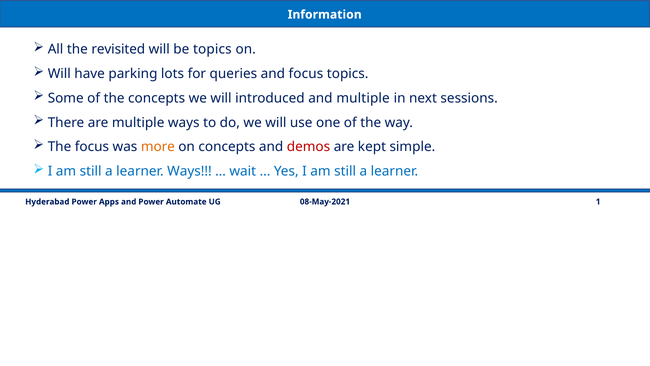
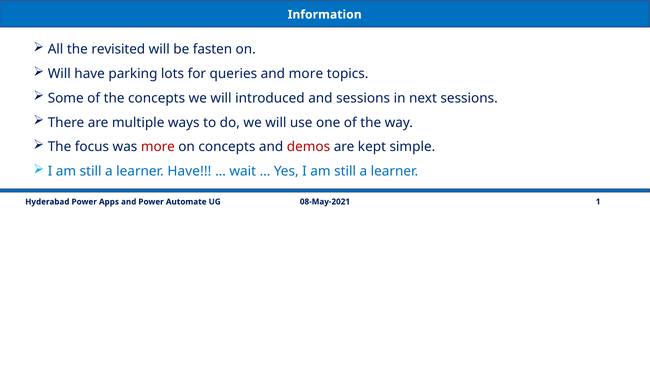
be topics: topics -> fasten
and focus: focus -> more
and multiple: multiple -> sessions
more at (158, 147) colour: orange -> red
learner Ways: Ways -> Have
